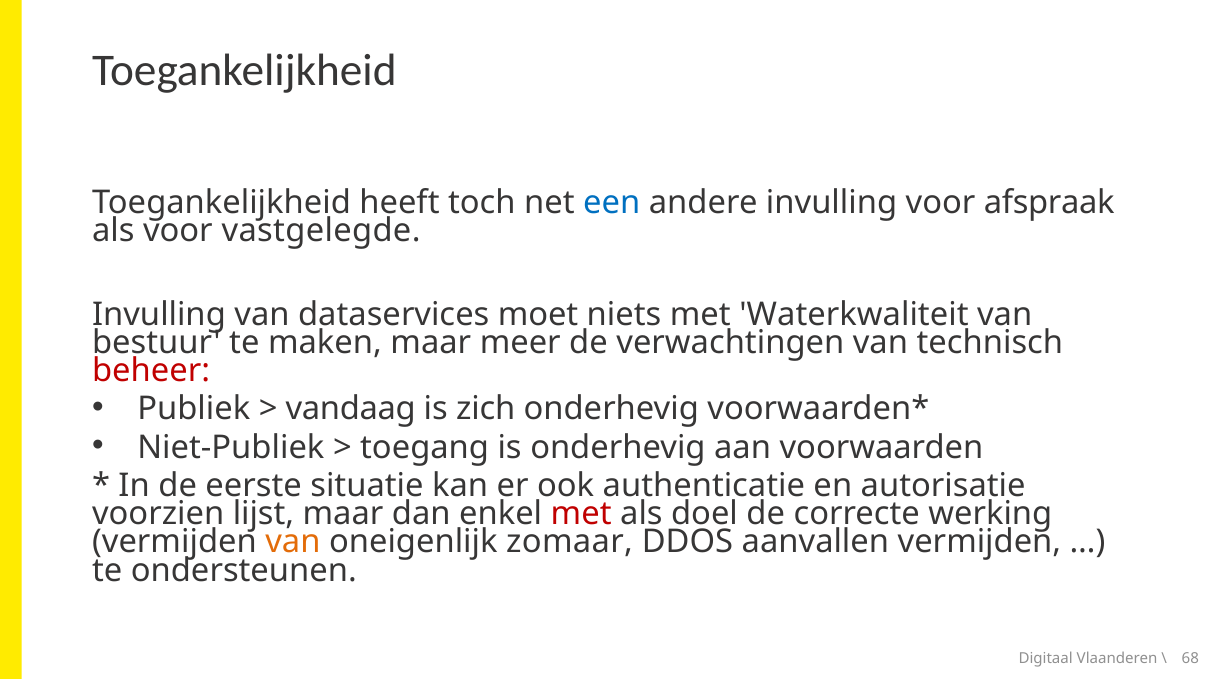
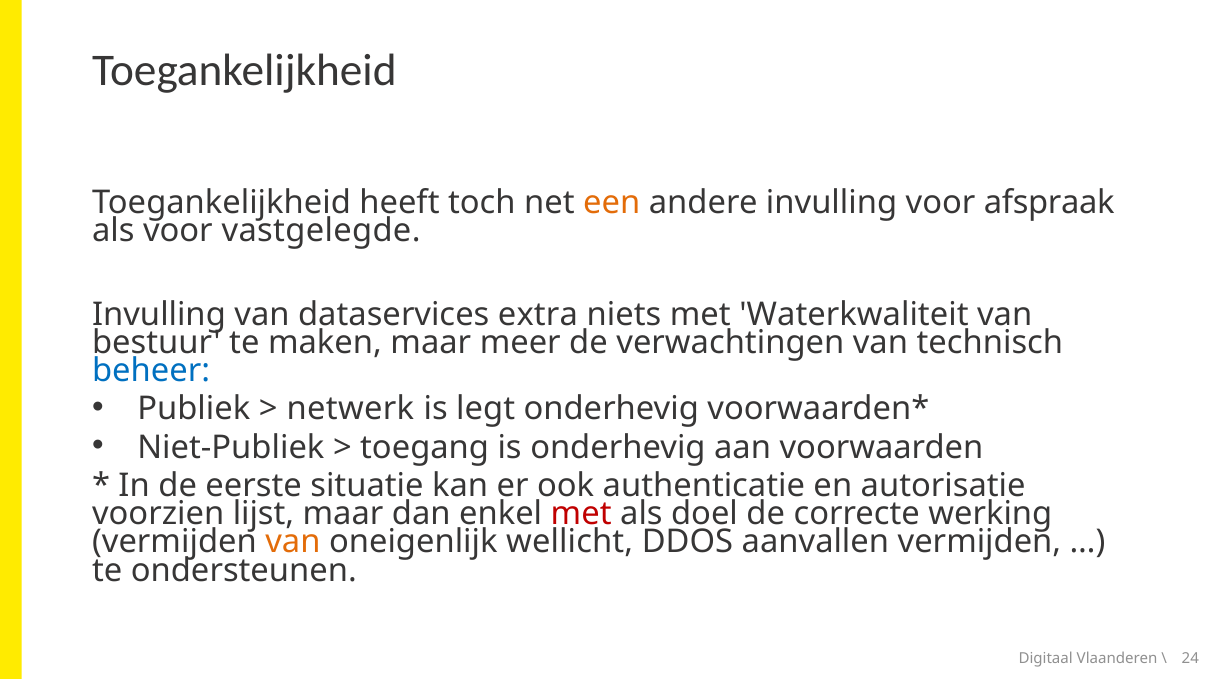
een colour: blue -> orange
moet: moet -> extra
beheer colour: red -> blue
vandaag: vandaag -> netwerk
zich: zich -> legt
zomaar: zomaar -> wellicht
68: 68 -> 24
